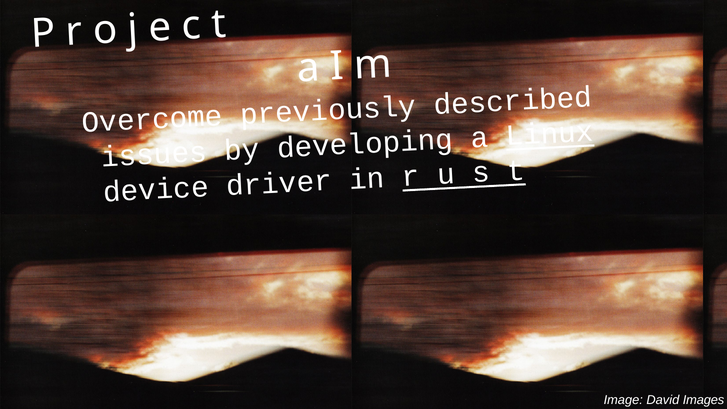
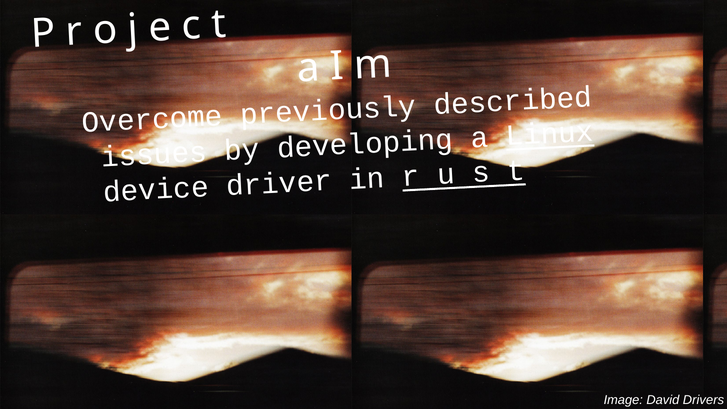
Images: Images -> Drivers
